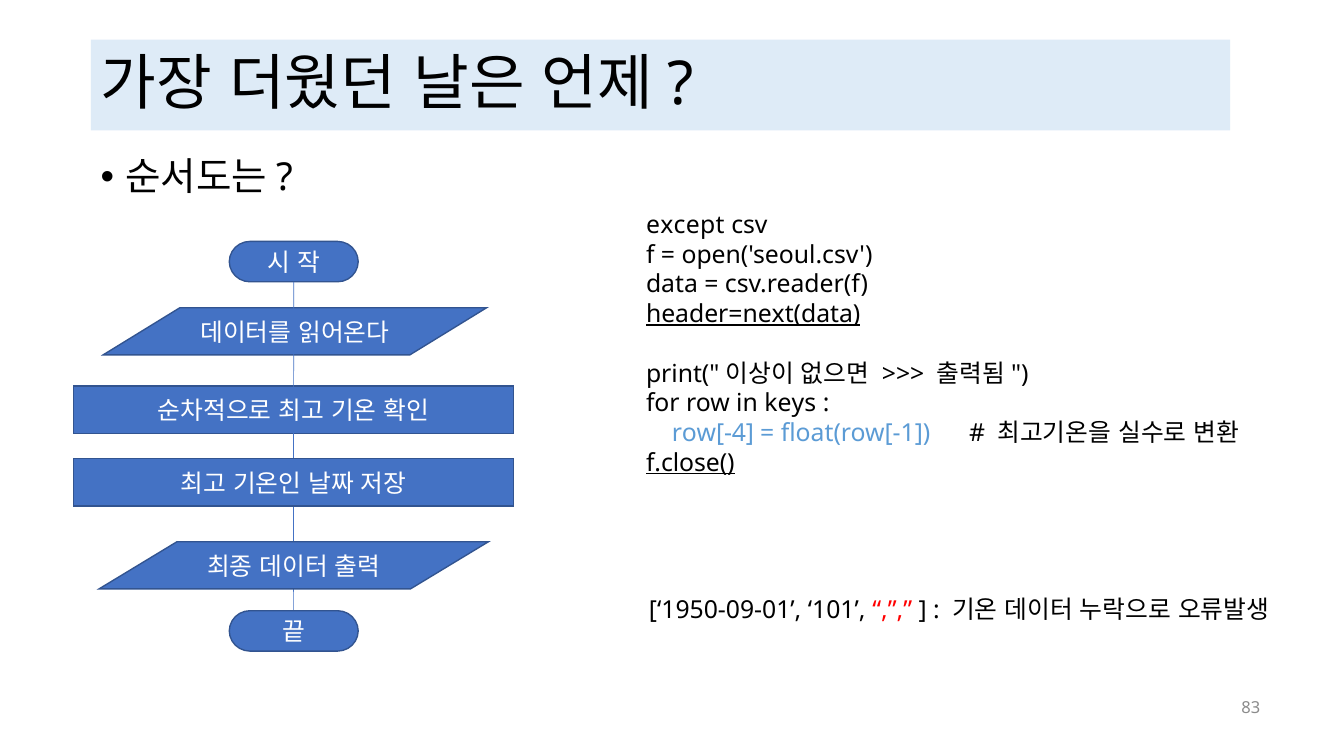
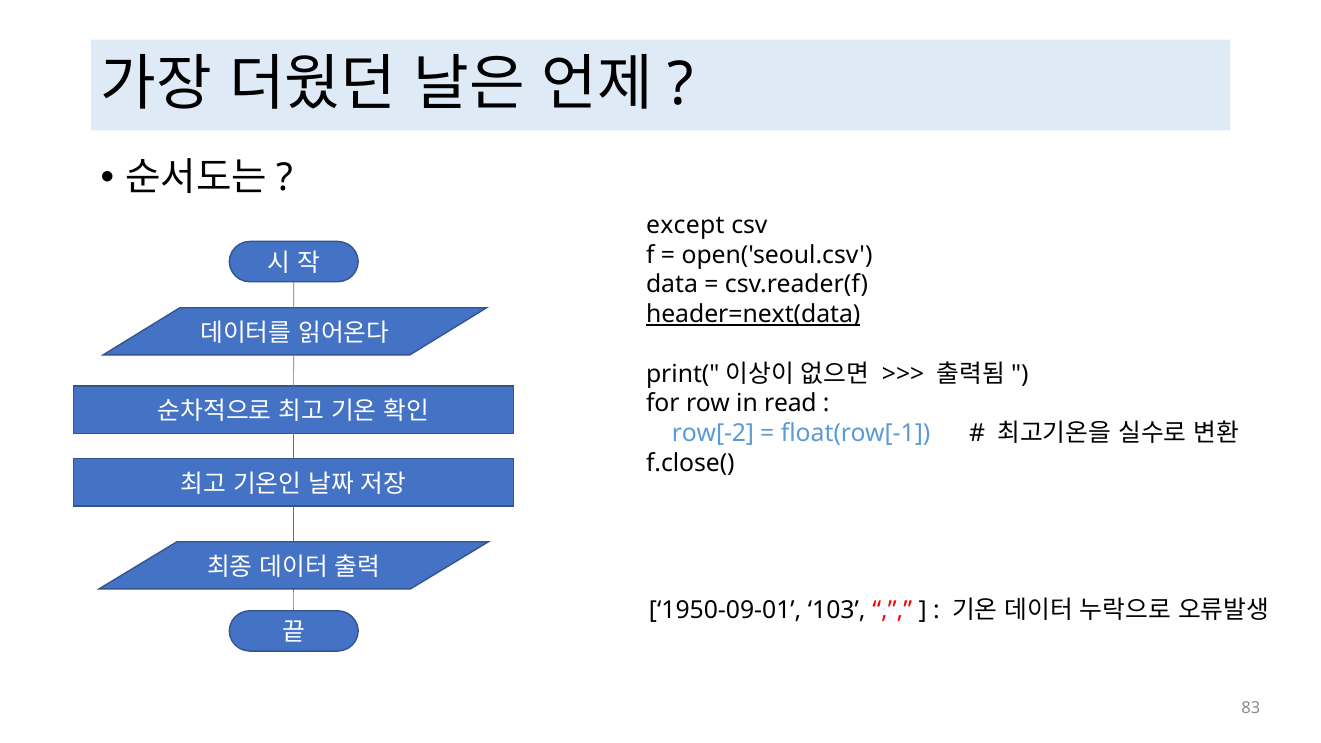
keys: keys -> read
row[-4: row[-4 -> row[-2
f.close( underline: present -> none
101: 101 -> 103
